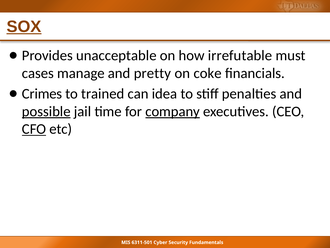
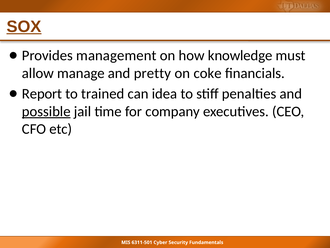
unacceptable: unacceptable -> management
irrefutable: irrefutable -> knowledge
cases: cases -> allow
Crimes: Crimes -> Report
company underline: present -> none
CFO underline: present -> none
